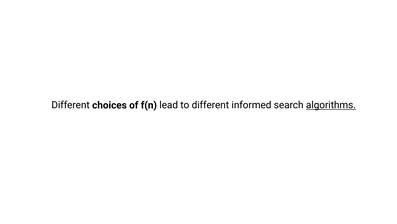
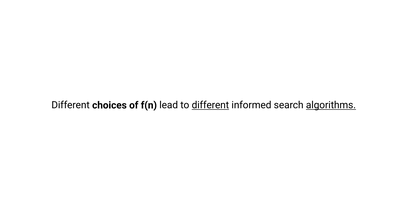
different at (210, 105) underline: none -> present
